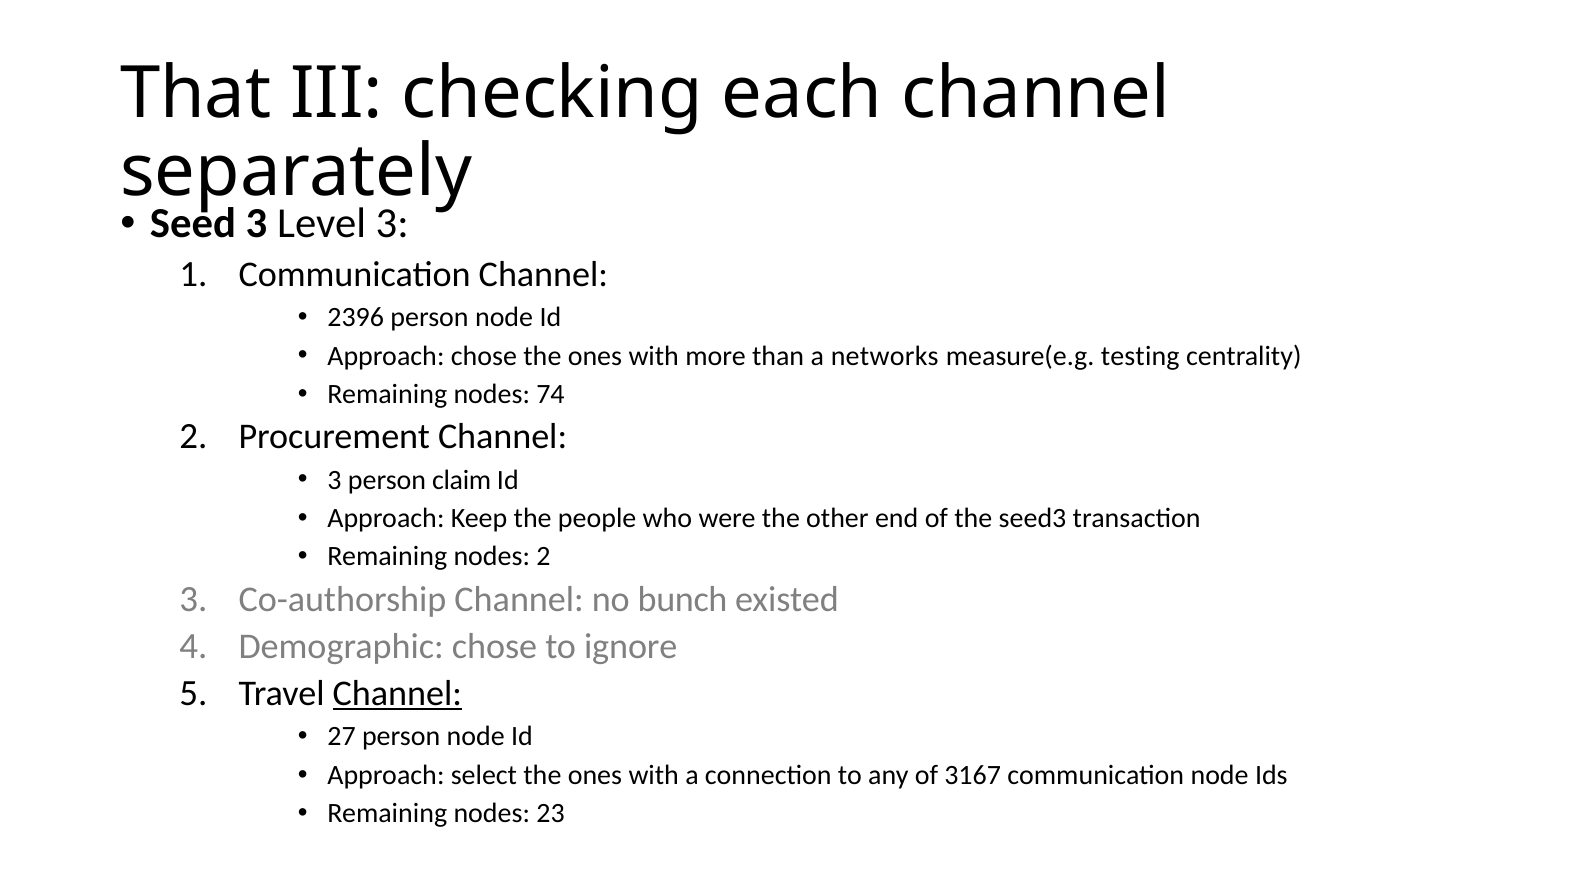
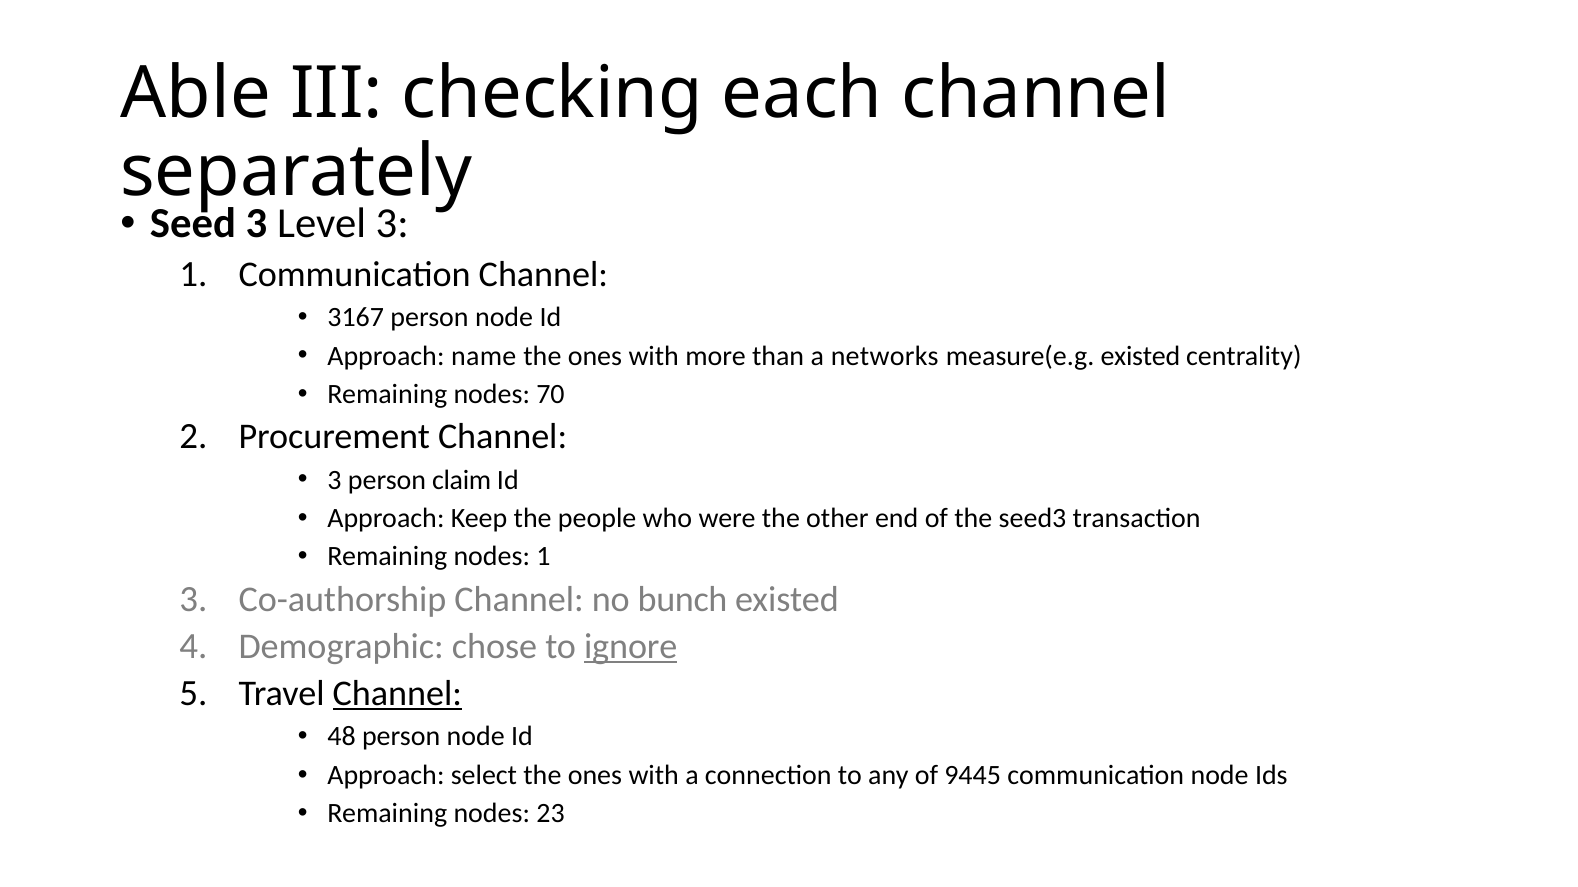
That: That -> Able
2396: 2396 -> 3167
Approach chose: chose -> name
measure(e.g testing: testing -> existed
74: 74 -> 70
nodes 2: 2 -> 1
ignore underline: none -> present
27: 27 -> 48
3167: 3167 -> 9445
